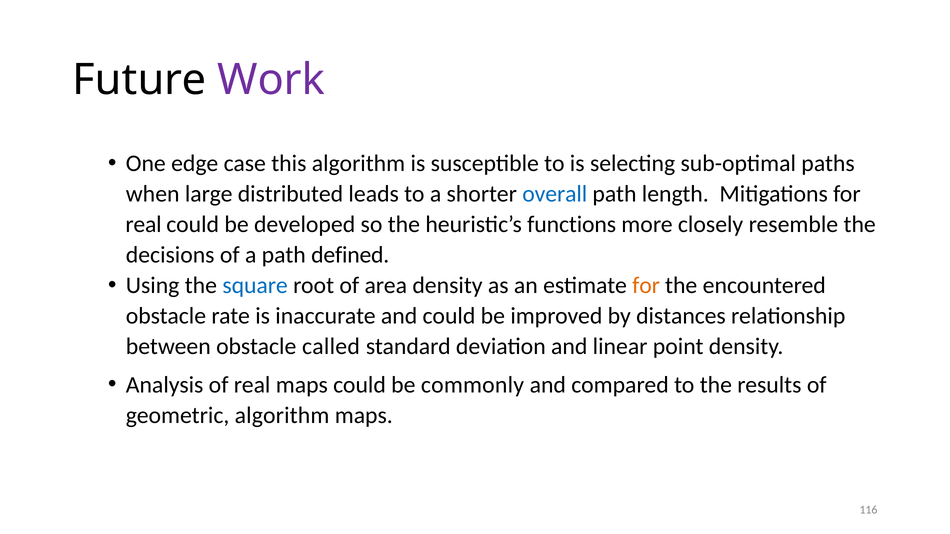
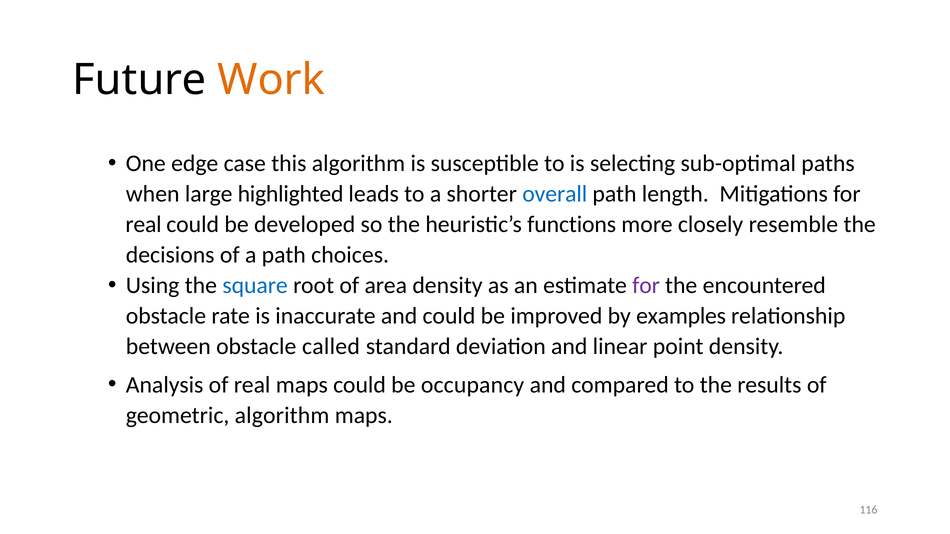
Work colour: purple -> orange
distributed: distributed -> highlighted
defined: defined -> choices
for at (646, 286) colour: orange -> purple
distances: distances -> examples
commonly: commonly -> occupancy
